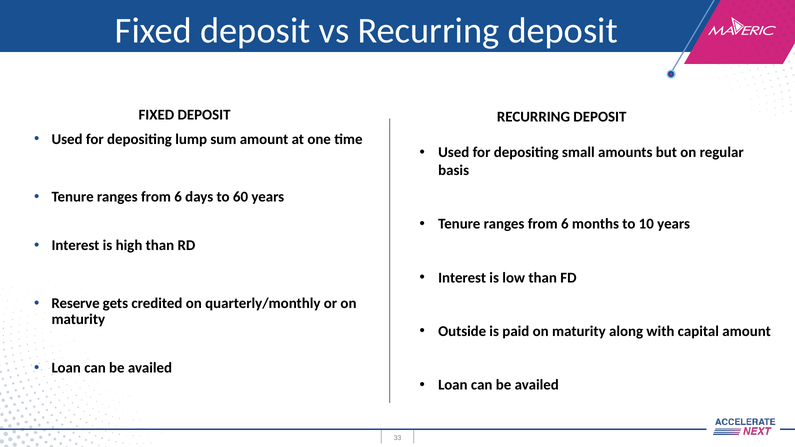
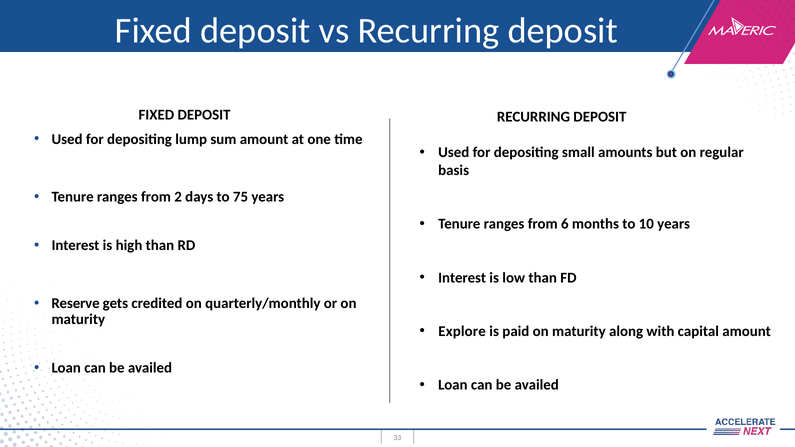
6 at (178, 197): 6 -> 2
60: 60 -> 75
Outside: Outside -> Explore
